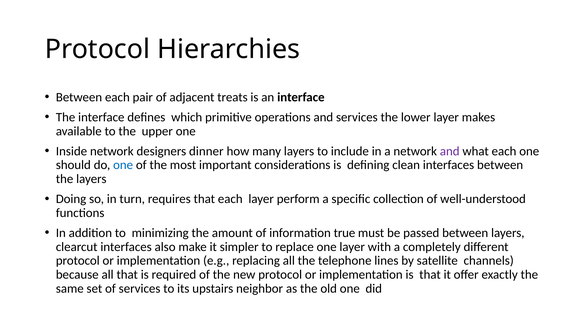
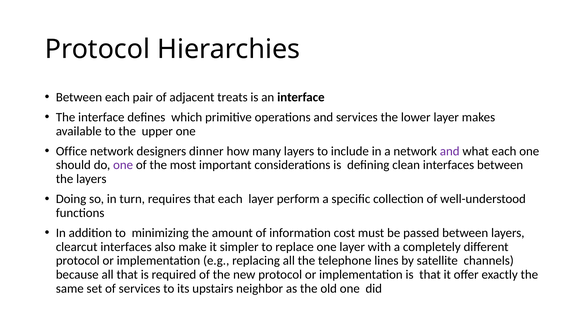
Inside: Inside -> Office
one at (123, 165) colour: blue -> purple
true: true -> cost
